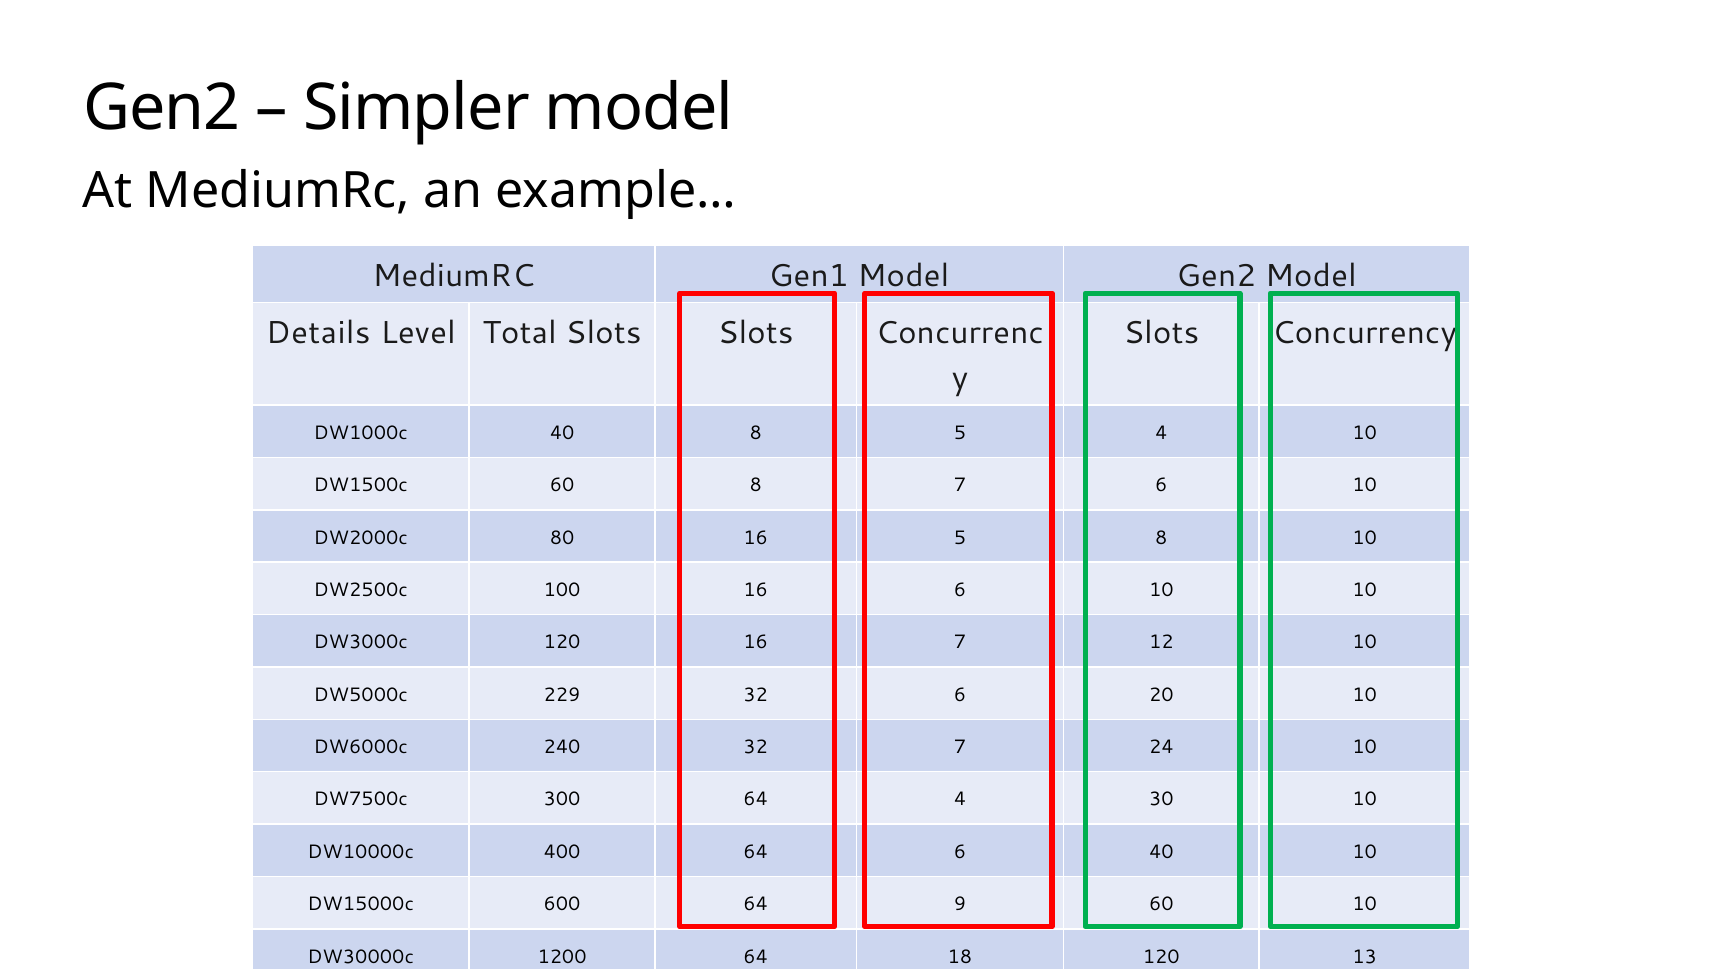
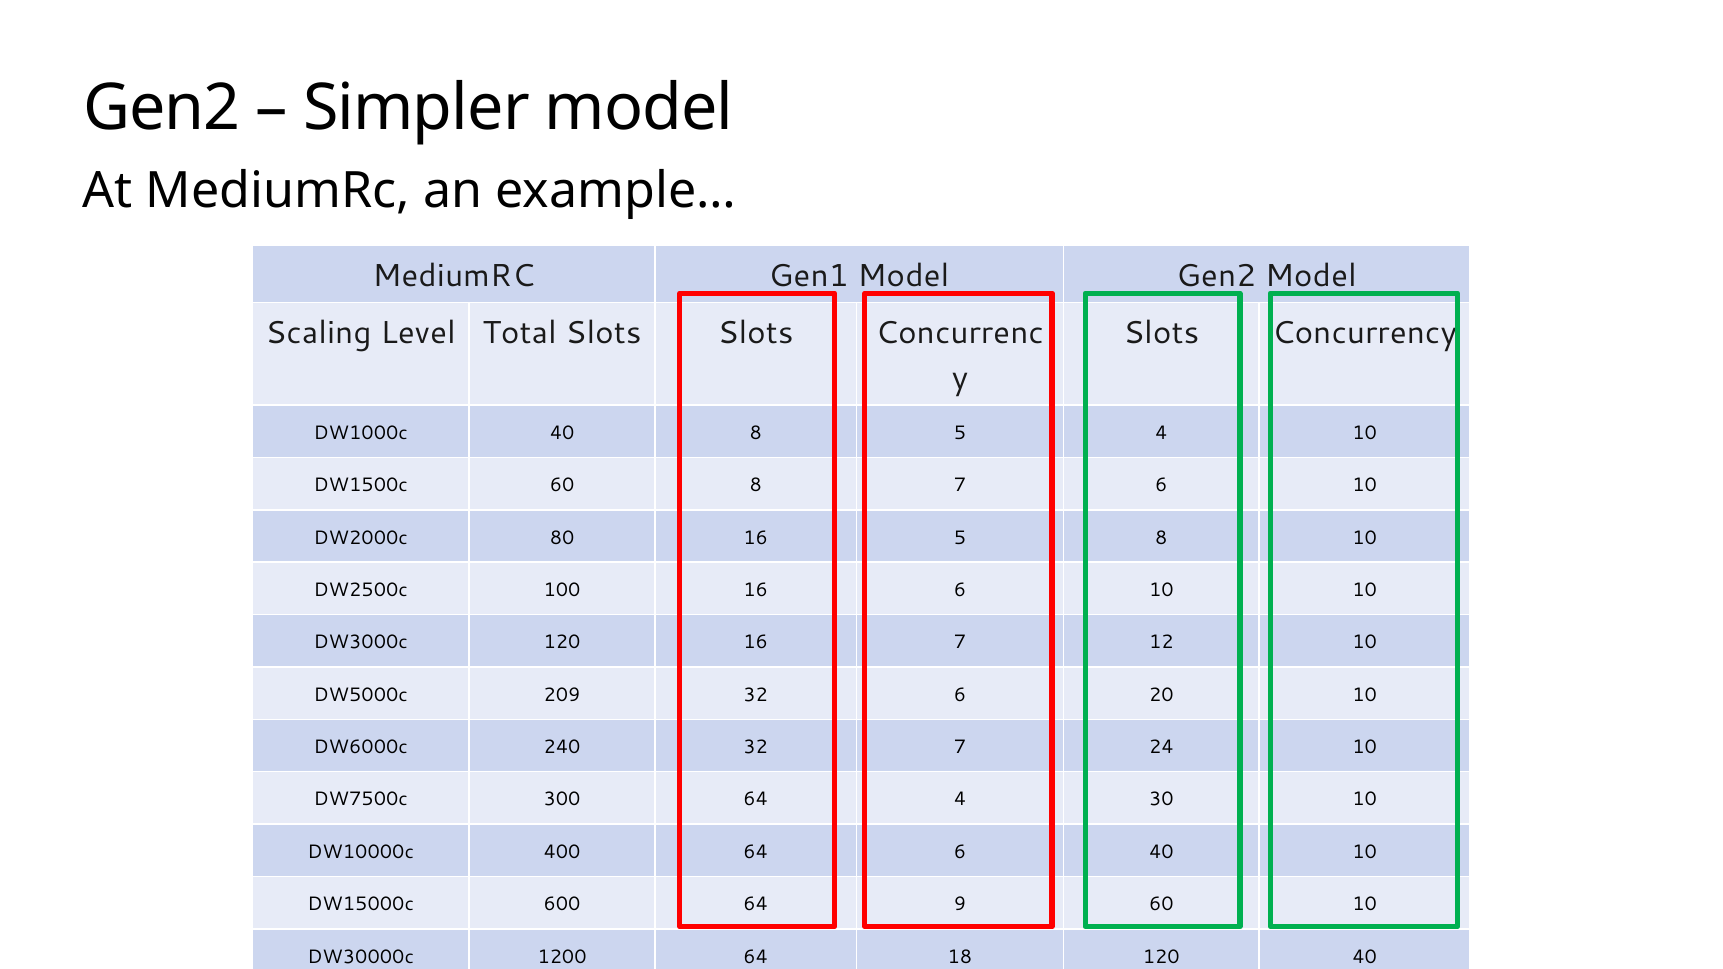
Details: Details -> Scaling
229: 229 -> 209
120 13: 13 -> 40
